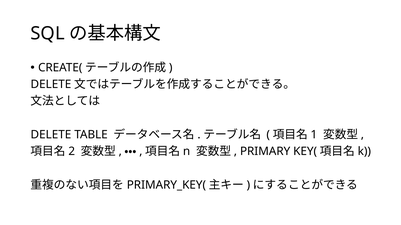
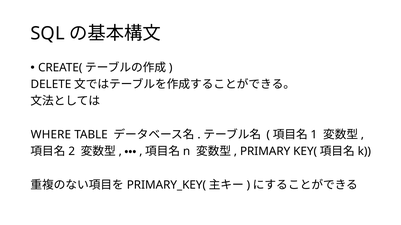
DELETE at (51, 135): DELETE -> WHERE
